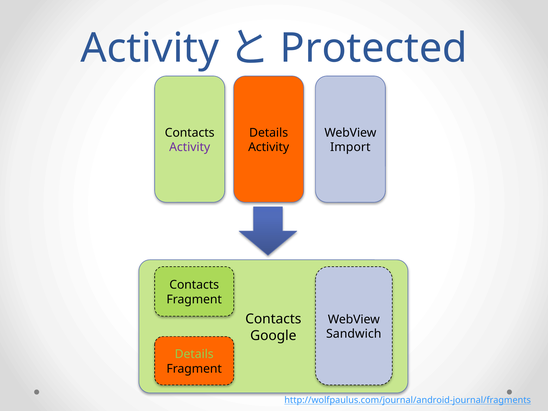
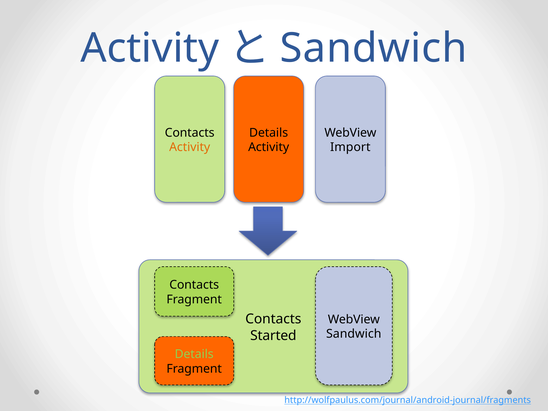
Protected at (374, 48): Protected -> Sandwich
Activity at (190, 147) colour: purple -> orange
Google: Google -> Started
